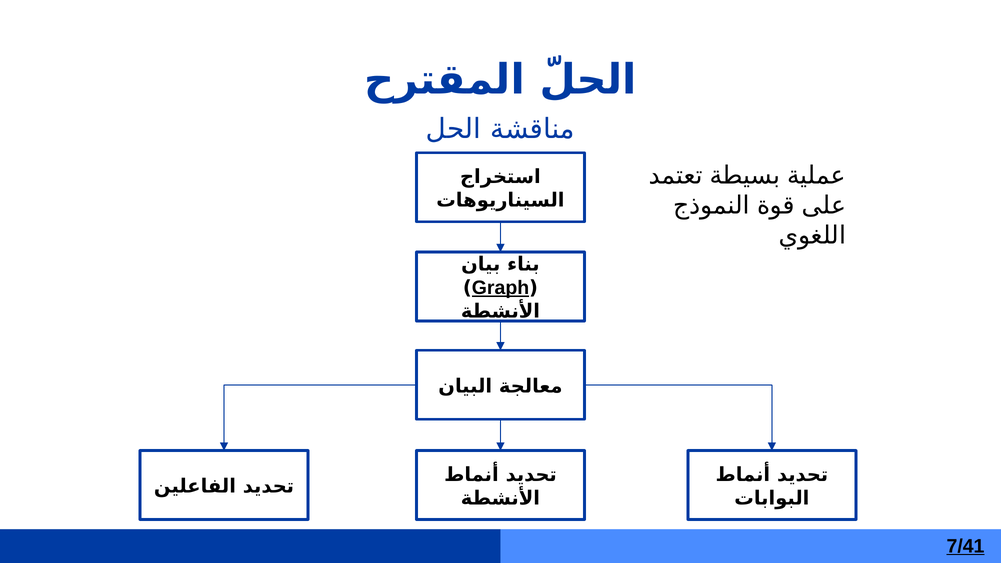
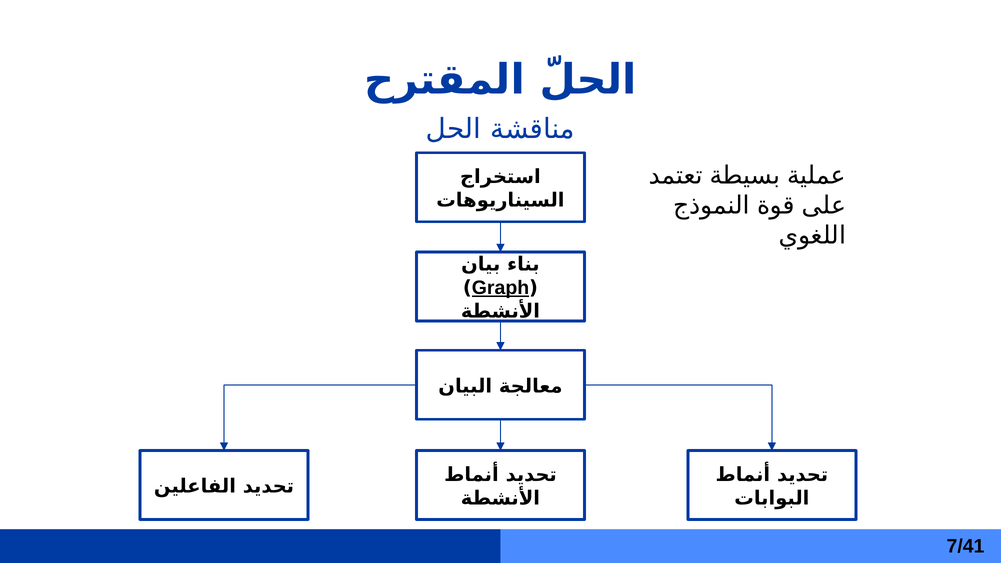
7/41 underline: present -> none
